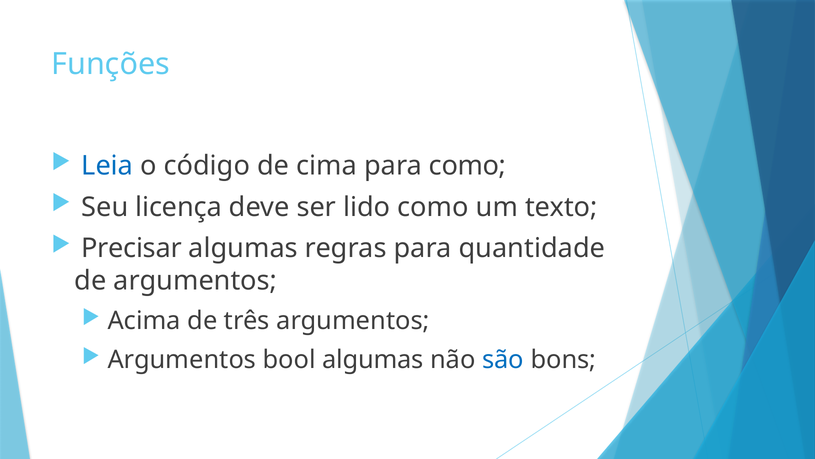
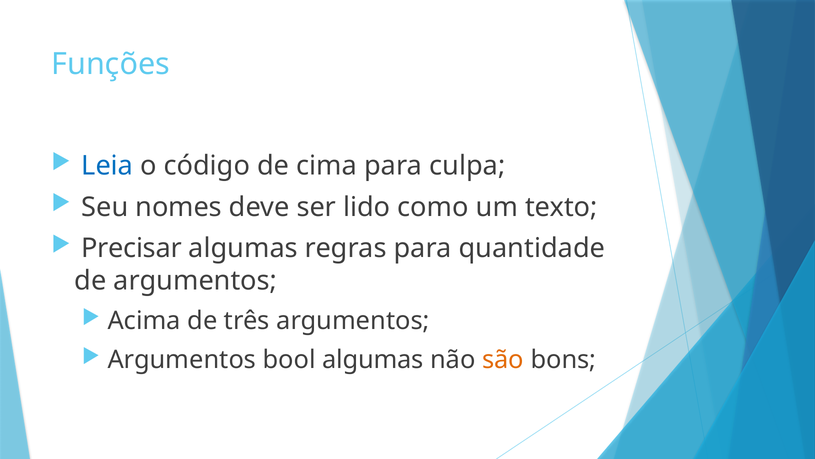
para como: como -> culpa
licença: licença -> nomes
são colour: blue -> orange
